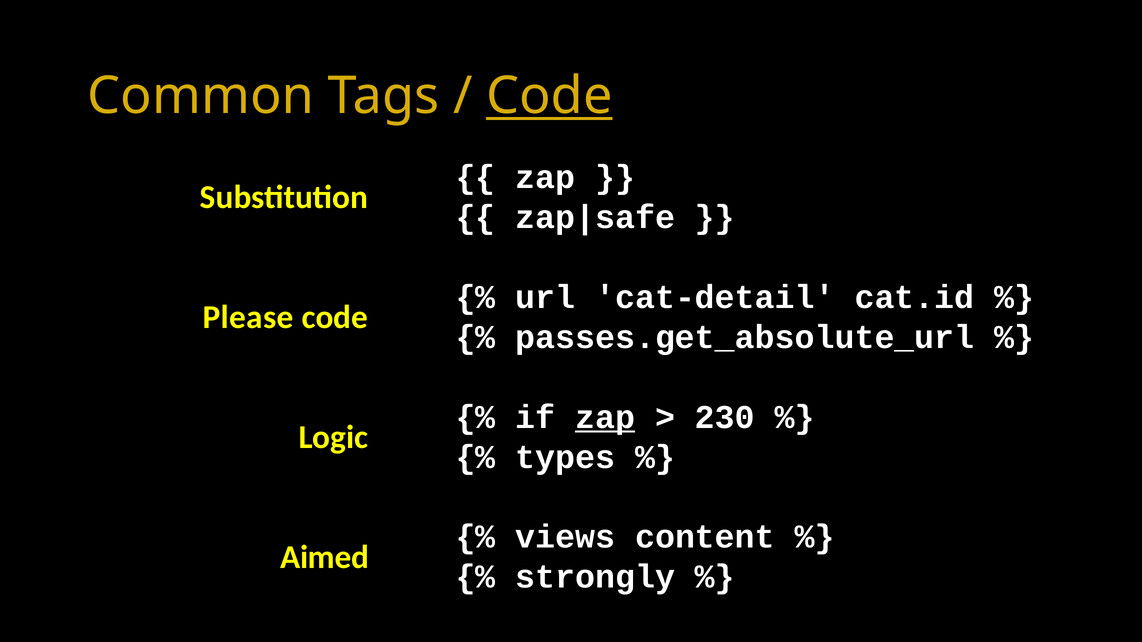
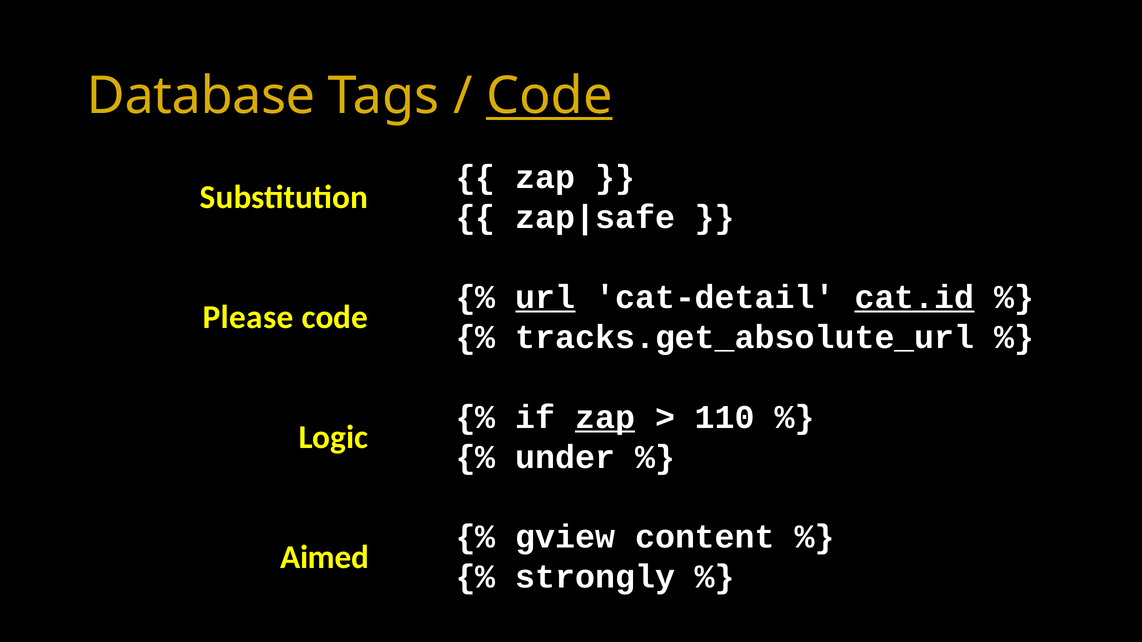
Common: Common -> Database
url underline: none -> present
cat.id underline: none -> present
passes.get_absolute_url: passes.get_absolute_url -> tracks.get_absolute_url
230: 230 -> 110
types: types -> under
views: views -> gview
